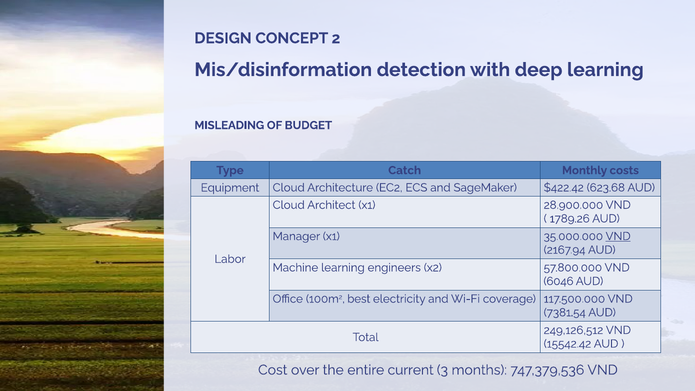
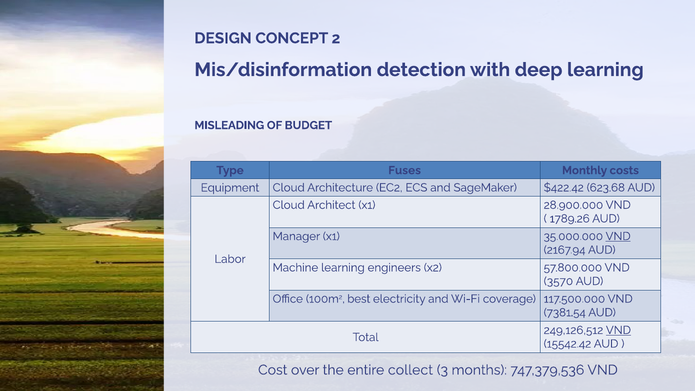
Catch: Catch -> Fuses
6046: 6046 -> 3570
VND at (618, 330) underline: none -> present
current: current -> collect
